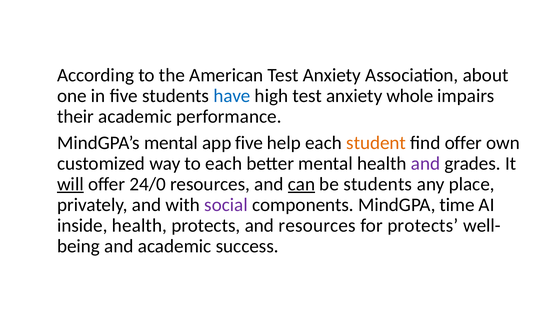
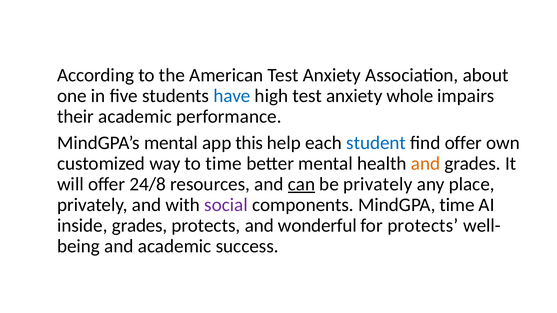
app five: five -> this
student colour: orange -> blue
to each: each -> time
and at (426, 164) colour: purple -> orange
will underline: present -> none
24/0: 24/0 -> 24/8
be students: students -> privately
inside health: health -> grades
and resources: resources -> wonderful
